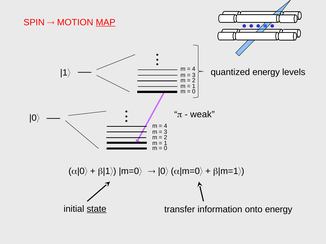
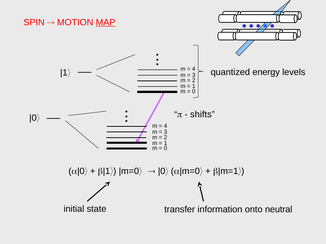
weak: weak -> shifts
state underline: present -> none
onto energy: energy -> neutral
